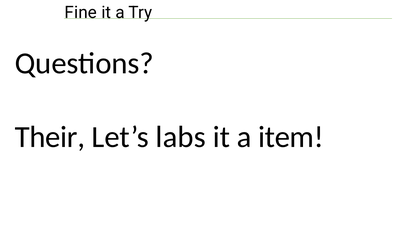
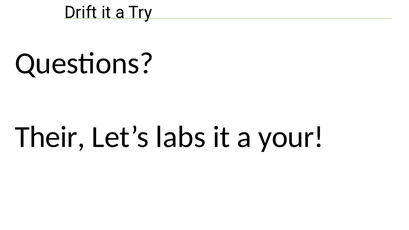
Fine: Fine -> Drift
item: item -> your
